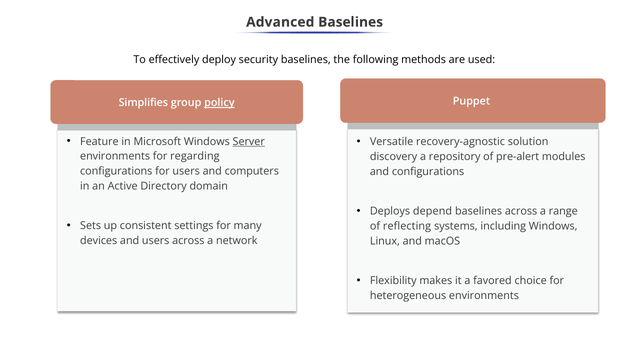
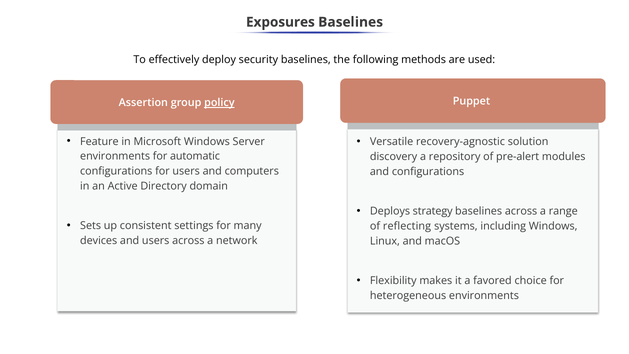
Advanced: Advanced -> Exposures
Simplifies: Simplifies -> Assertion
Server underline: present -> none
regarding: regarding -> automatic
depend: depend -> strategy
